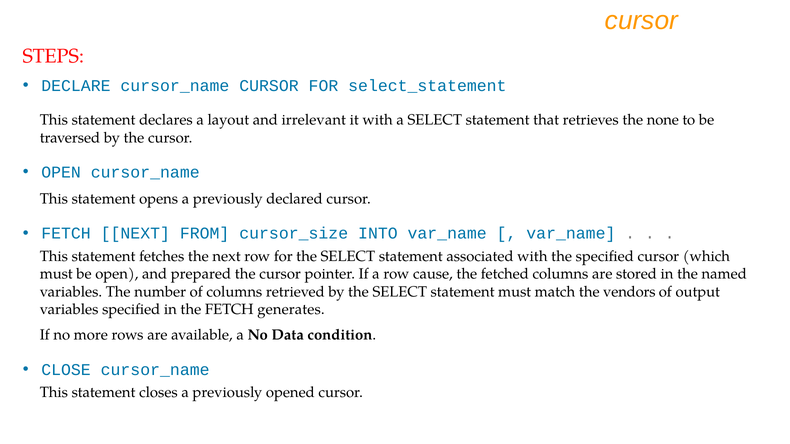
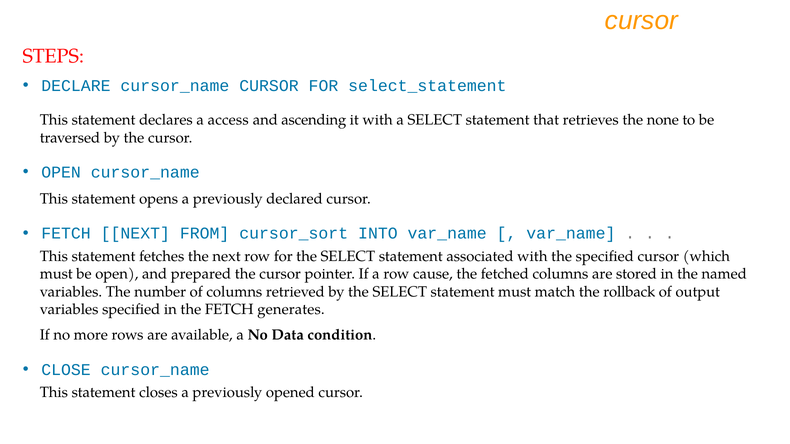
layout: layout -> access
irrelevant: irrelevant -> ascending
cursor_size: cursor_size -> cursor_sort
vendors: vendors -> rollback
